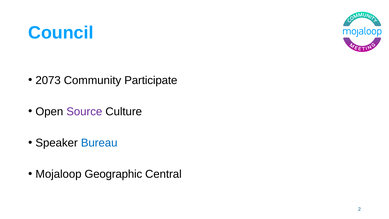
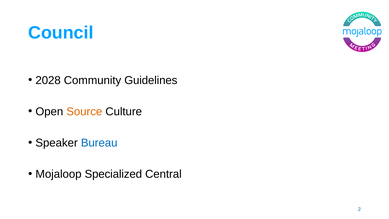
2073: 2073 -> 2028
Participate: Participate -> Guidelines
Source colour: purple -> orange
Geographic: Geographic -> Specialized
